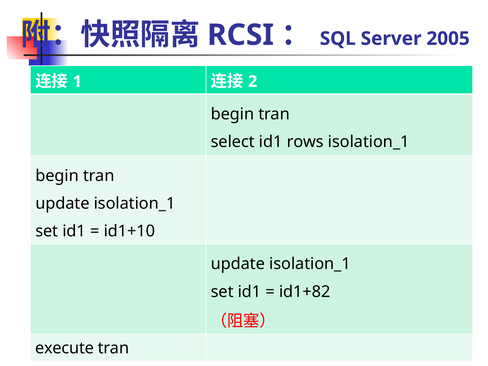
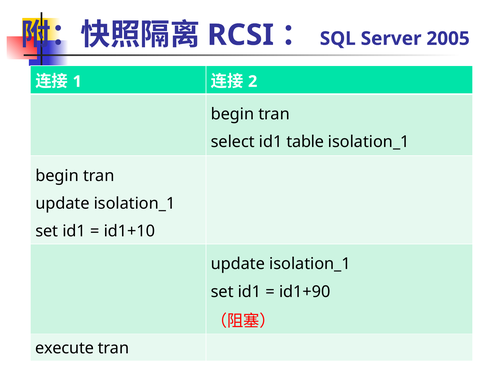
rows: rows -> table
id1+82: id1+82 -> id1+90
